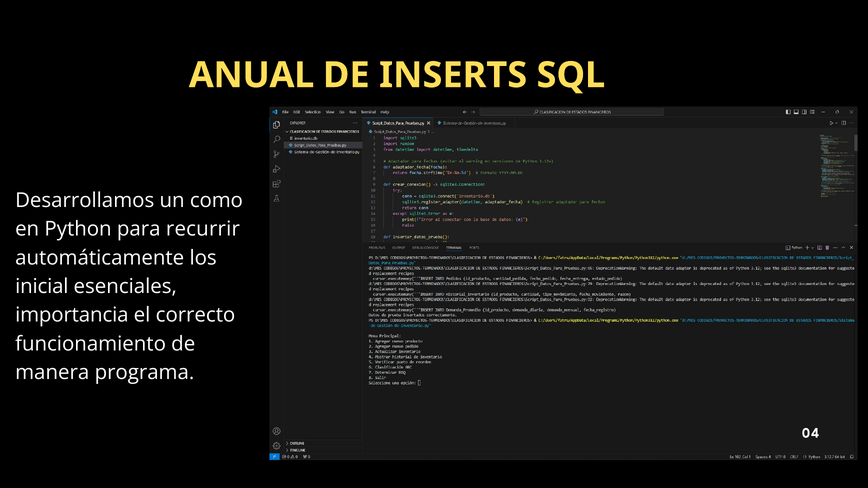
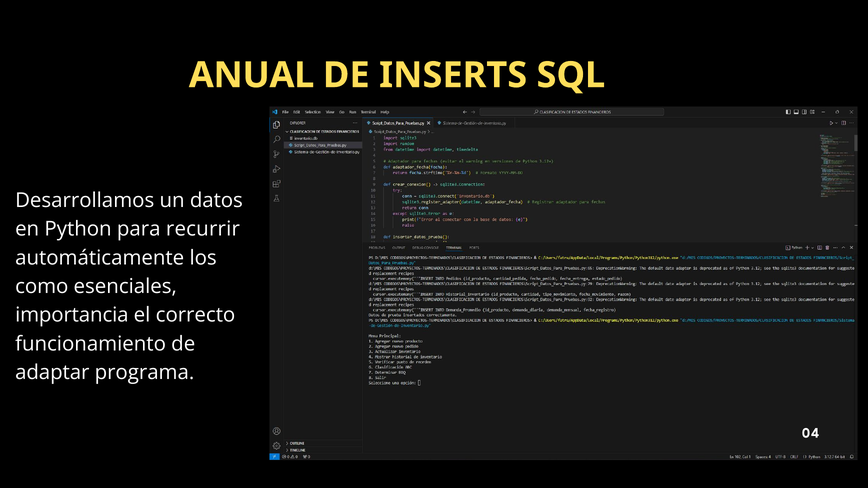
como: como -> datos
inicial: inicial -> como
manera: manera -> adaptar
